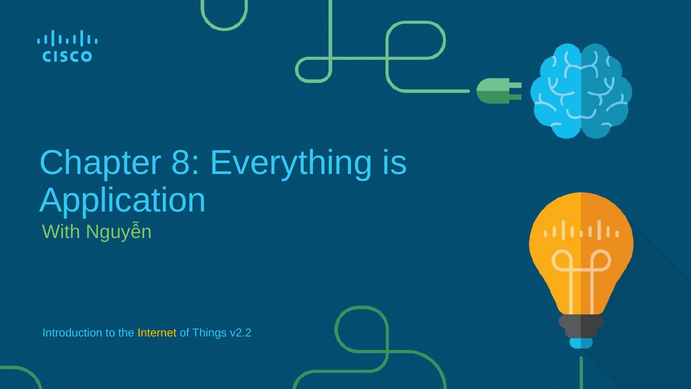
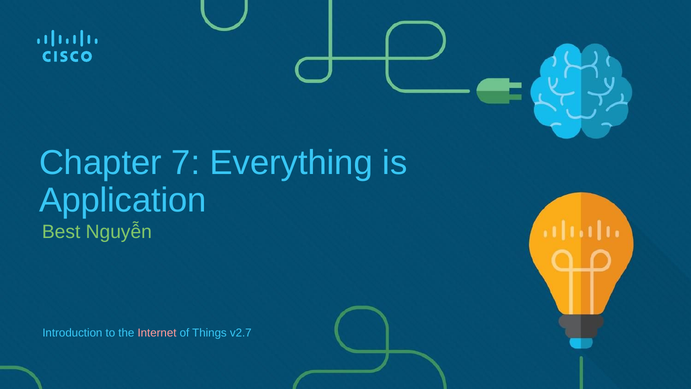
8: 8 -> 7
With: With -> Best
Internet colour: yellow -> pink
v2.2: v2.2 -> v2.7
